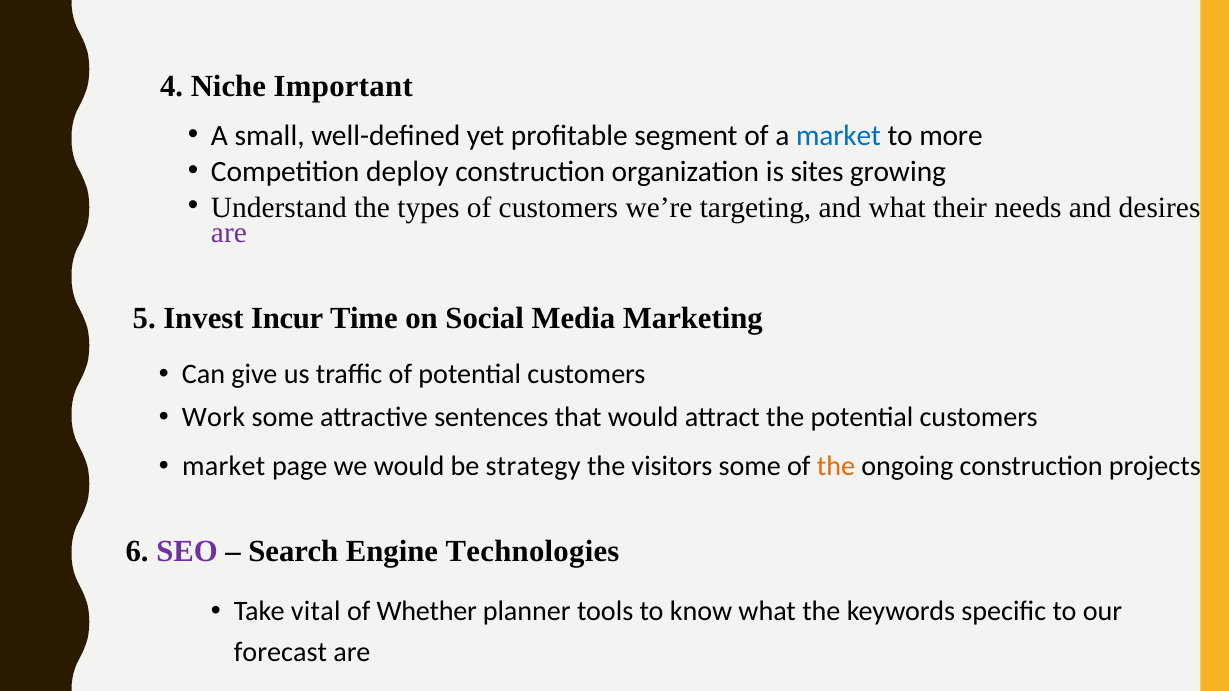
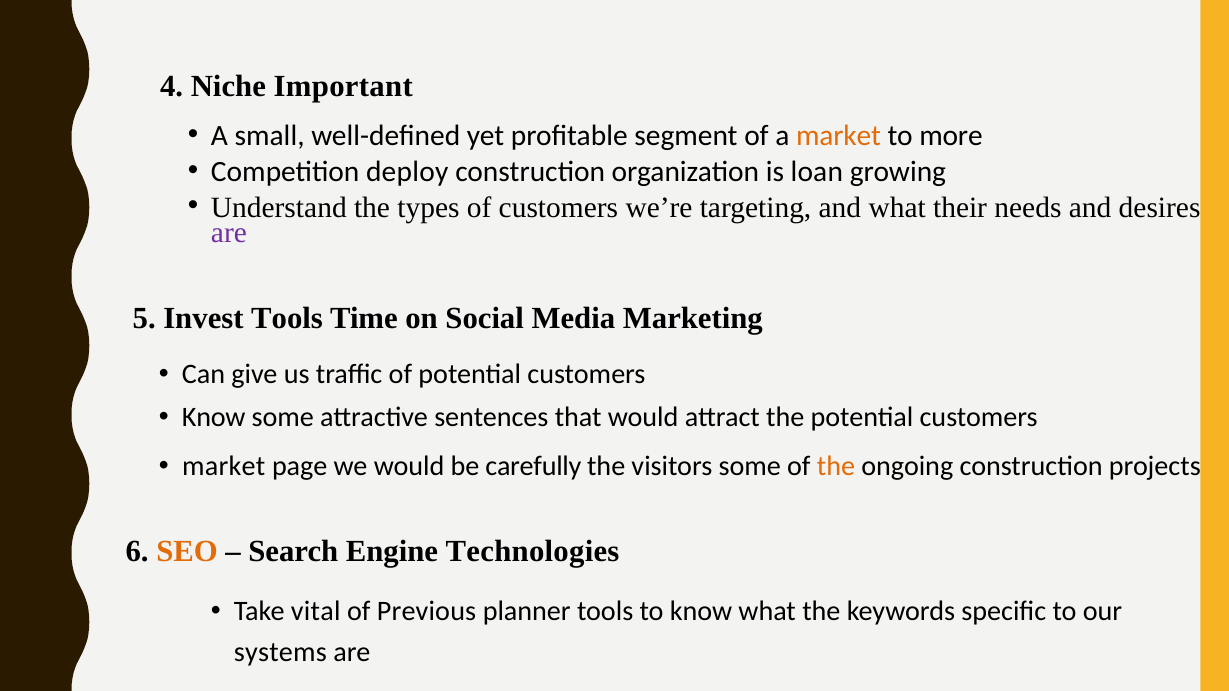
market at (839, 136) colour: blue -> orange
sites: sites -> loan
Invest Incur: Incur -> Tools
Work at (214, 417): Work -> Know
strategy: strategy -> carefully
SEO colour: purple -> orange
Whether: Whether -> Previous
forecast: forecast -> systems
